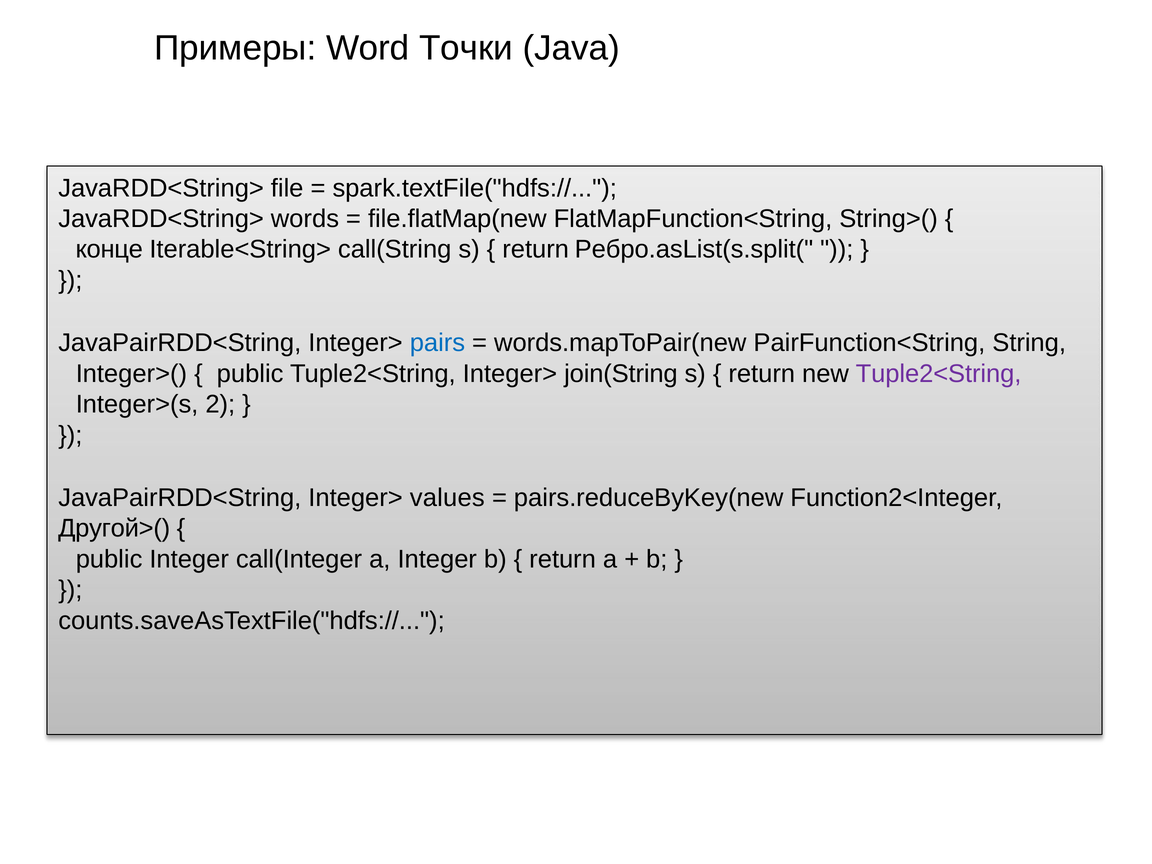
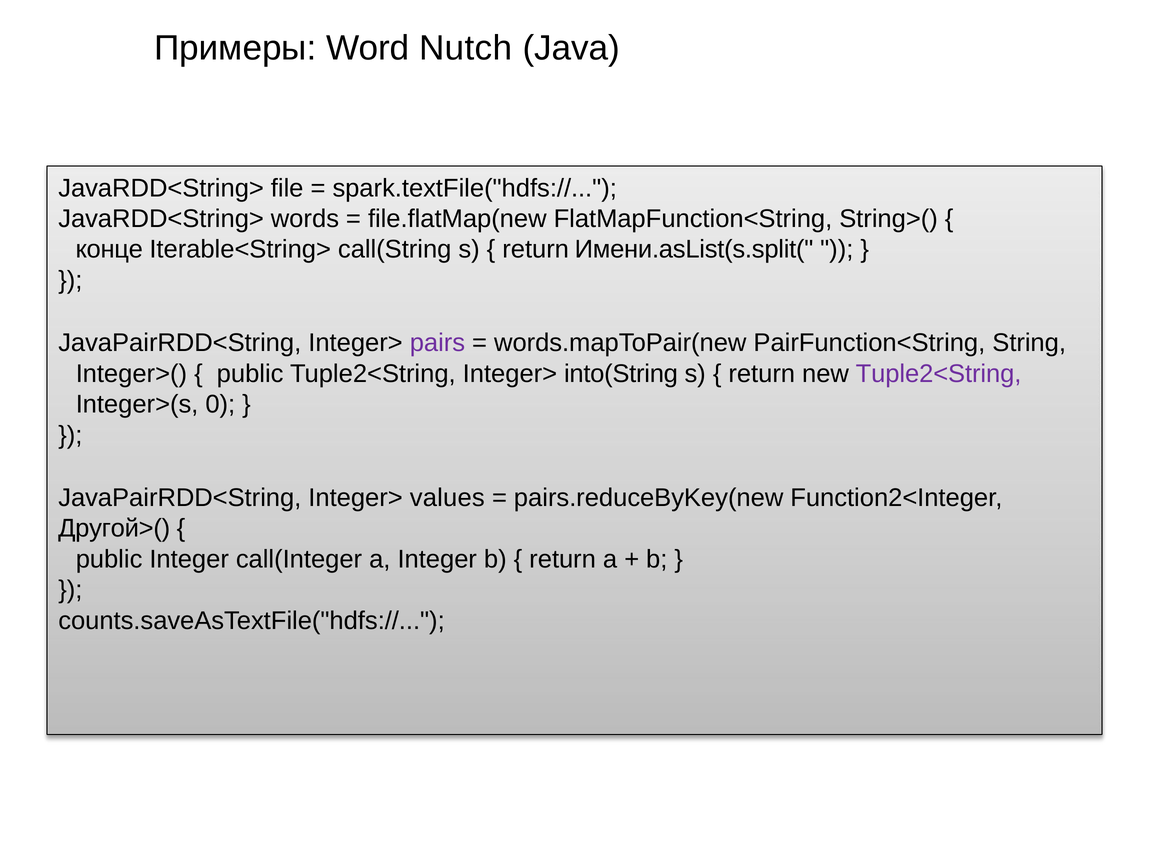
Точки: Точки -> Nutch
Ребро.asList(s.split(: Ребро.asList(s.split( -> Имени.asList(s.split(
pairs colour: blue -> purple
join(String: join(String -> into(String
2: 2 -> 0
